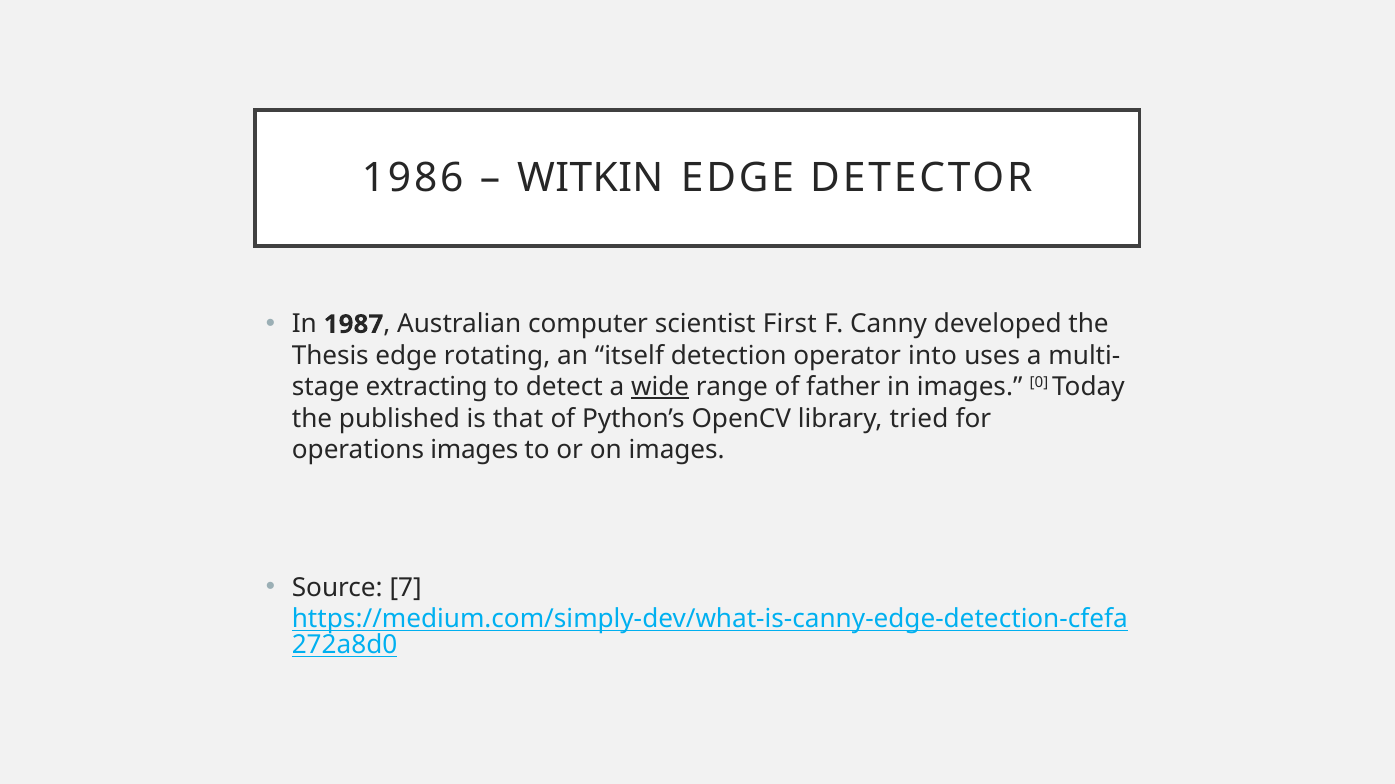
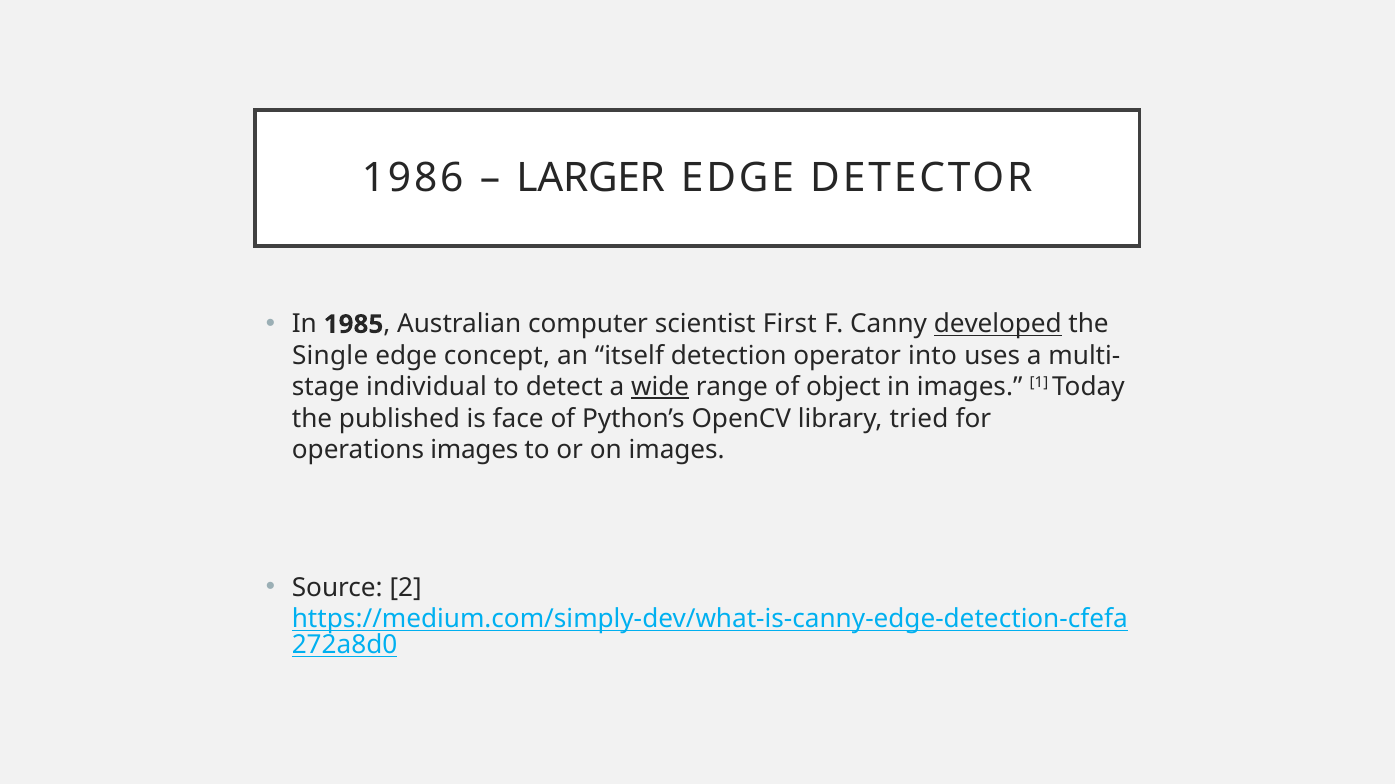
WITKIN: WITKIN -> LARGER
1987: 1987 -> 1985
developed underline: none -> present
Thesis: Thesis -> Single
rotating: rotating -> concept
extracting: extracting -> individual
father: father -> object
0: 0 -> 1
that: that -> face
7: 7 -> 2
